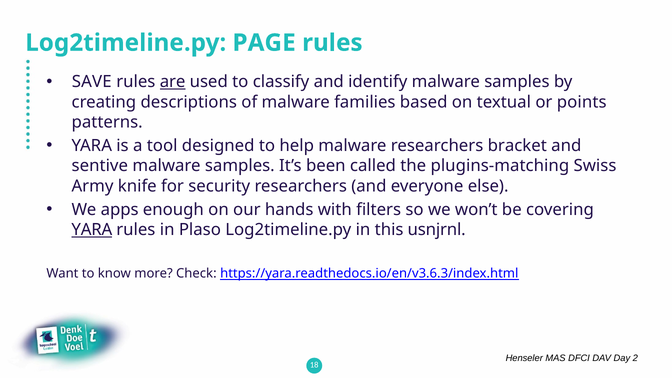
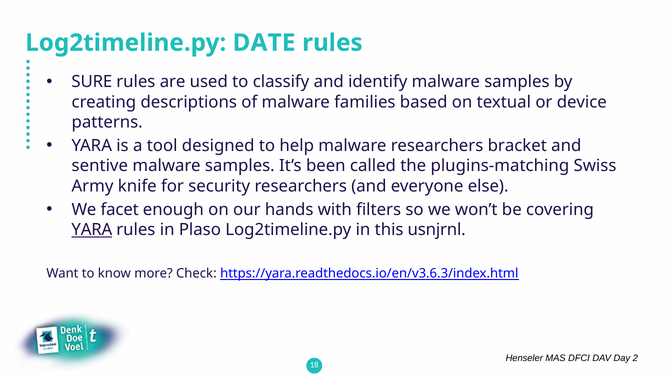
PAGE: PAGE -> DATE
SAVE: SAVE -> SURE
are underline: present -> none
points: points -> device
apps: apps -> facet
